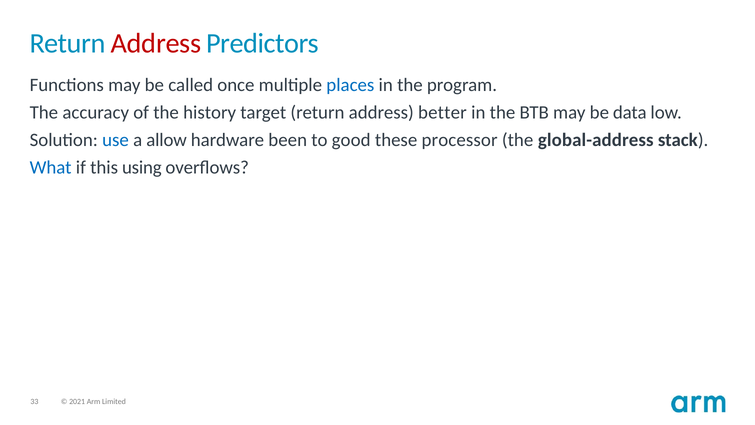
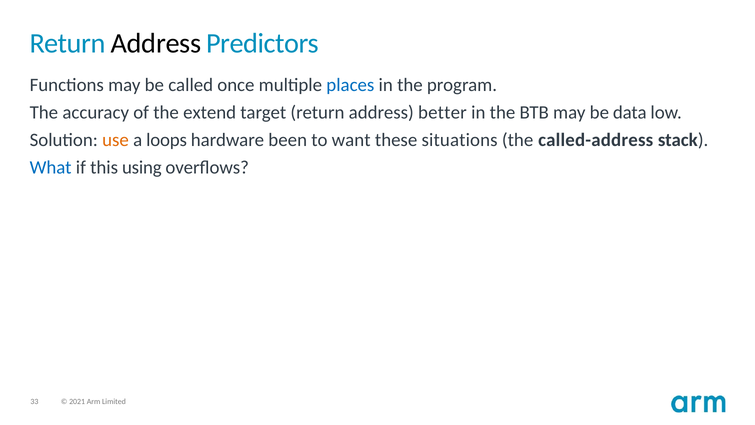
Address at (156, 43) colour: red -> black
history: history -> extend
use colour: blue -> orange
allow: allow -> loops
good: good -> want
processor: processor -> situations
global-address: global-address -> called-address
